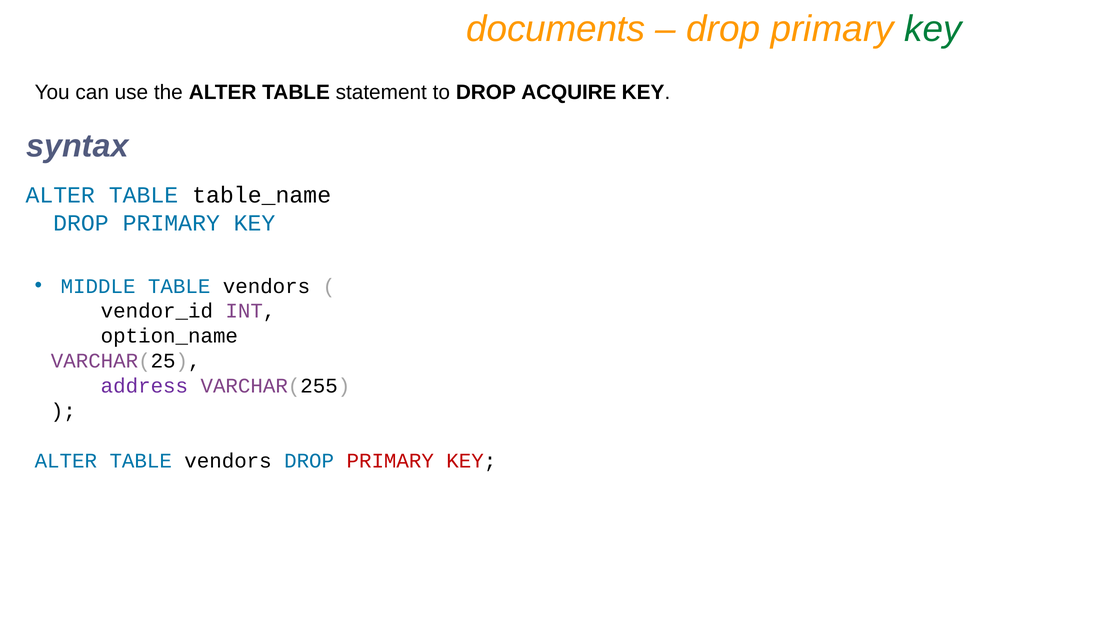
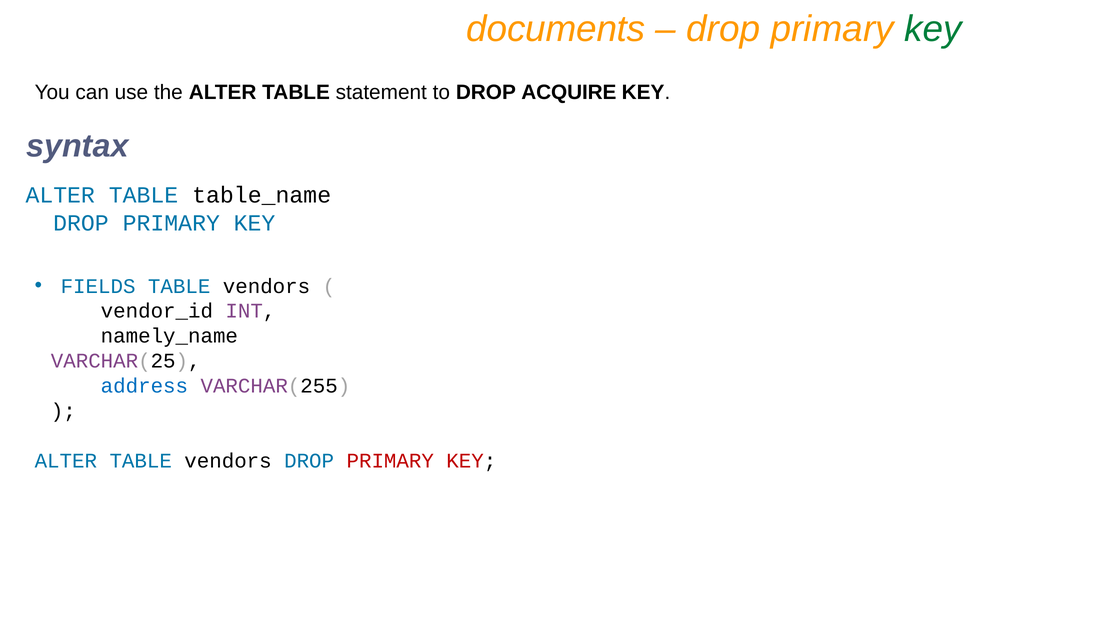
MIDDLE: MIDDLE -> FIELDS
option_name: option_name -> namely_name
address colour: purple -> blue
